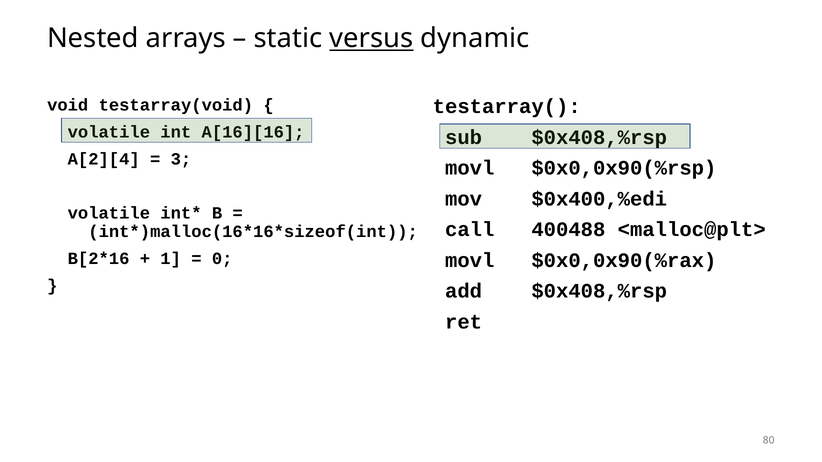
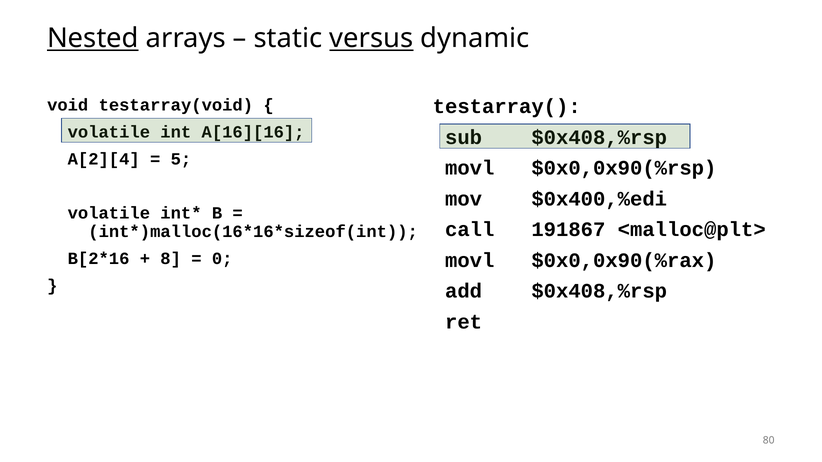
Nested underline: none -> present
3: 3 -> 5
400488: 400488 -> 191867
1: 1 -> 8
